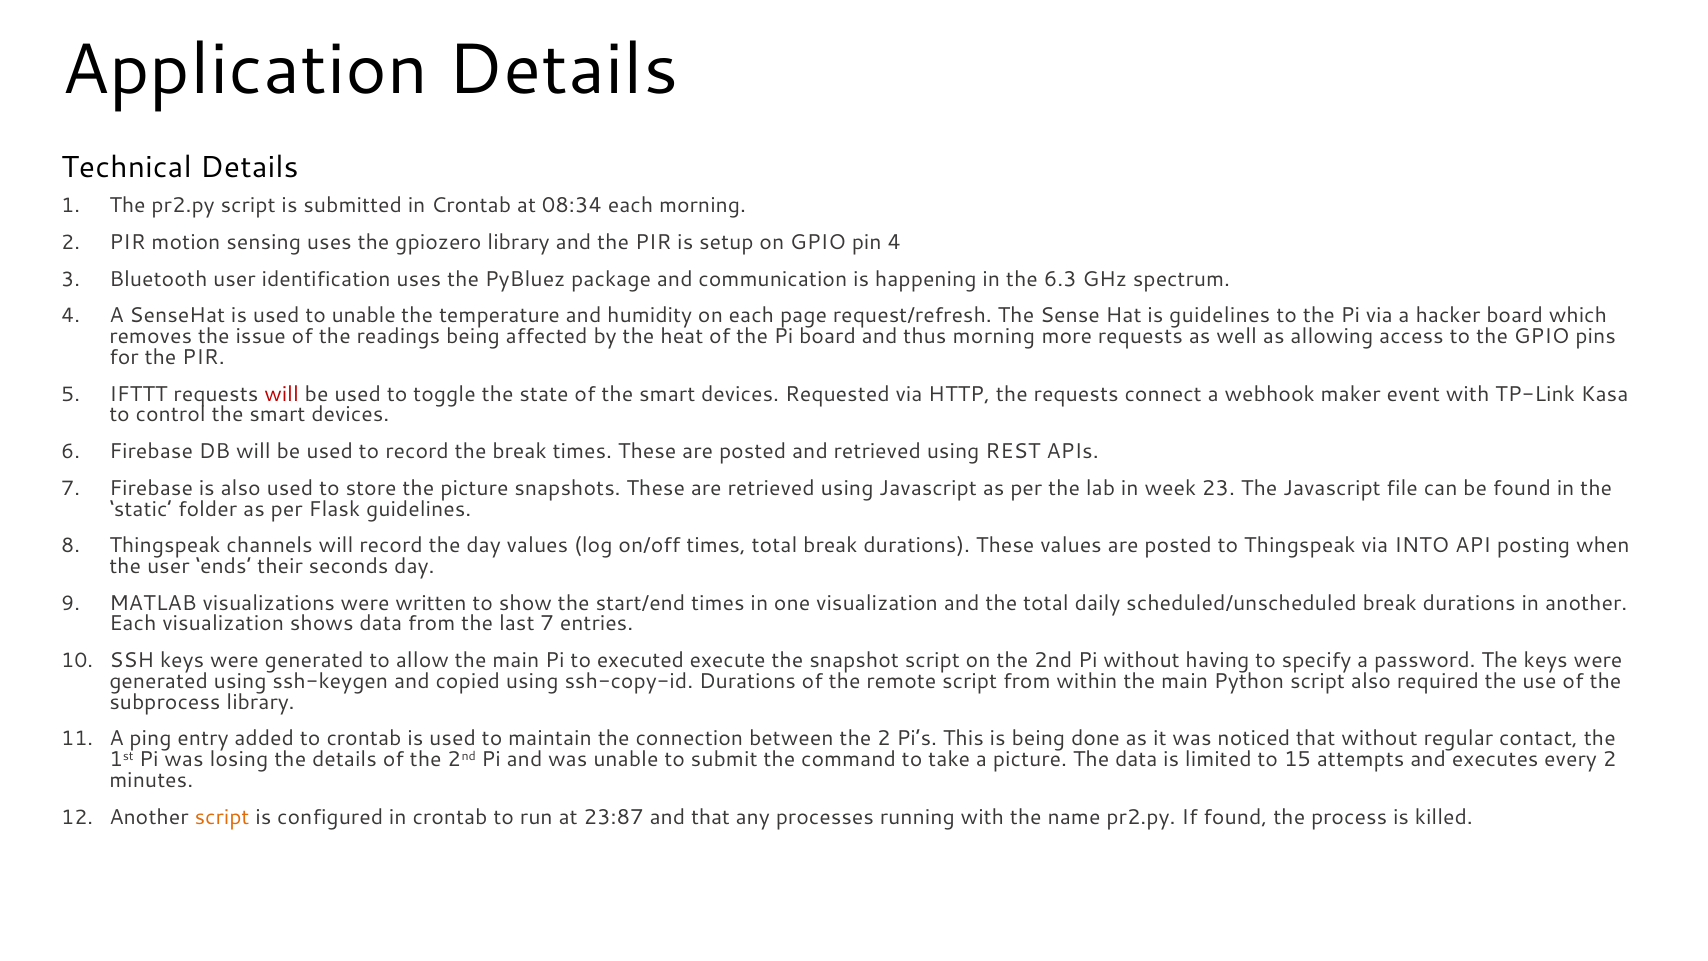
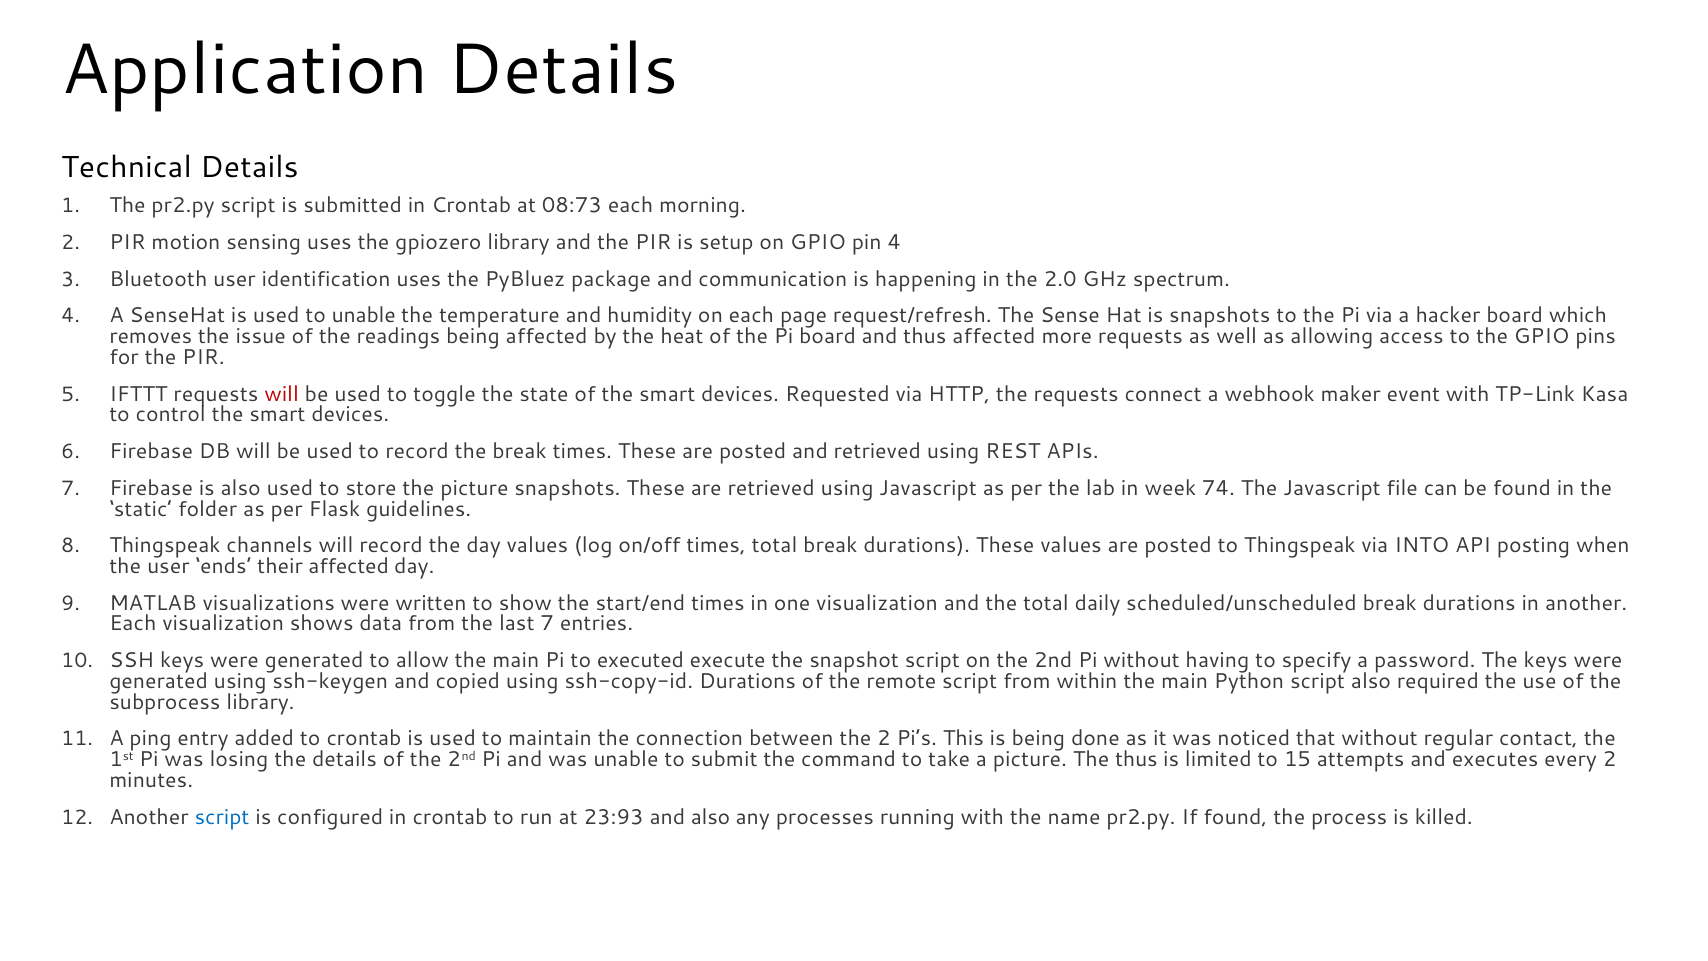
08:34: 08:34 -> 08:73
6.3: 6.3 -> 2.0
is guidelines: guidelines -> snapshots
thus morning: morning -> affected
23: 23 -> 74
their seconds: seconds -> affected
The data: data -> thus
script at (222, 817) colour: orange -> blue
23:87: 23:87 -> 23:93
and that: that -> also
